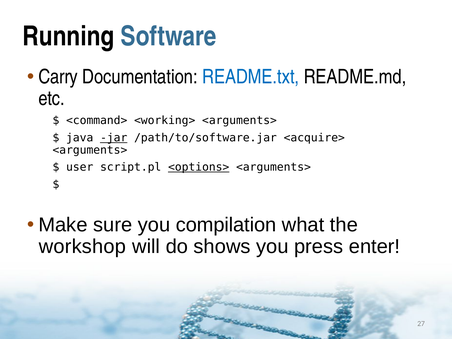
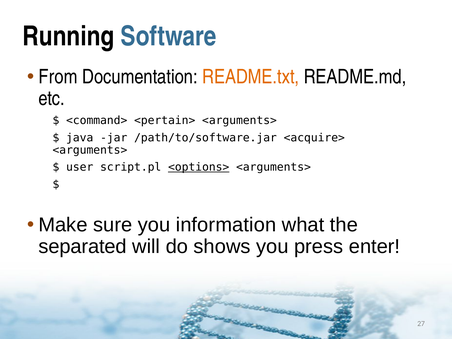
Carry: Carry -> From
README.txt colour: blue -> orange
<working>: <working> -> <pertain>
jar underline: present -> none
compilation: compilation -> information
workshop: workshop -> separated
